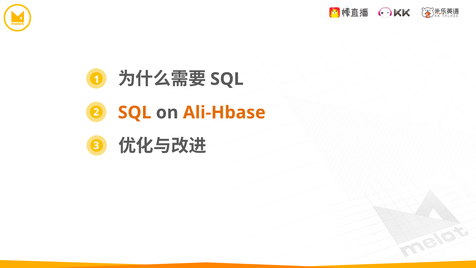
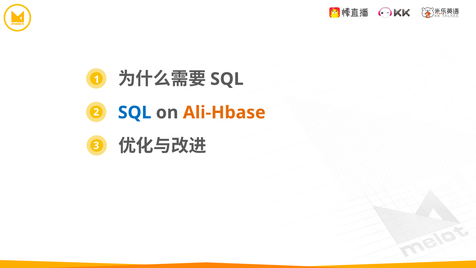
SQL at (135, 112) colour: orange -> blue
